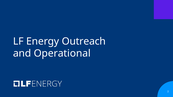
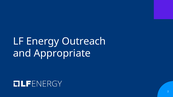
Operational: Operational -> Appropriate
